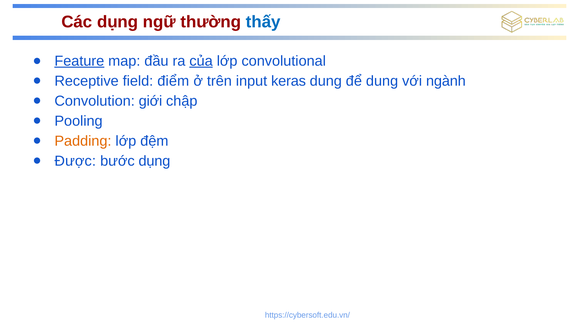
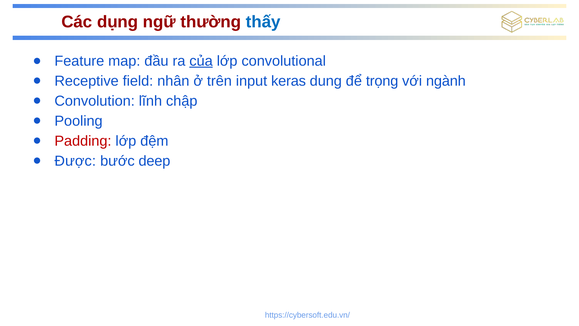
Feature underline: present -> none
điểm: điểm -> nhân
để dung: dung -> trọng
giới: giới -> lĩnh
Padding colour: orange -> red
bước dụng: dụng -> deep
